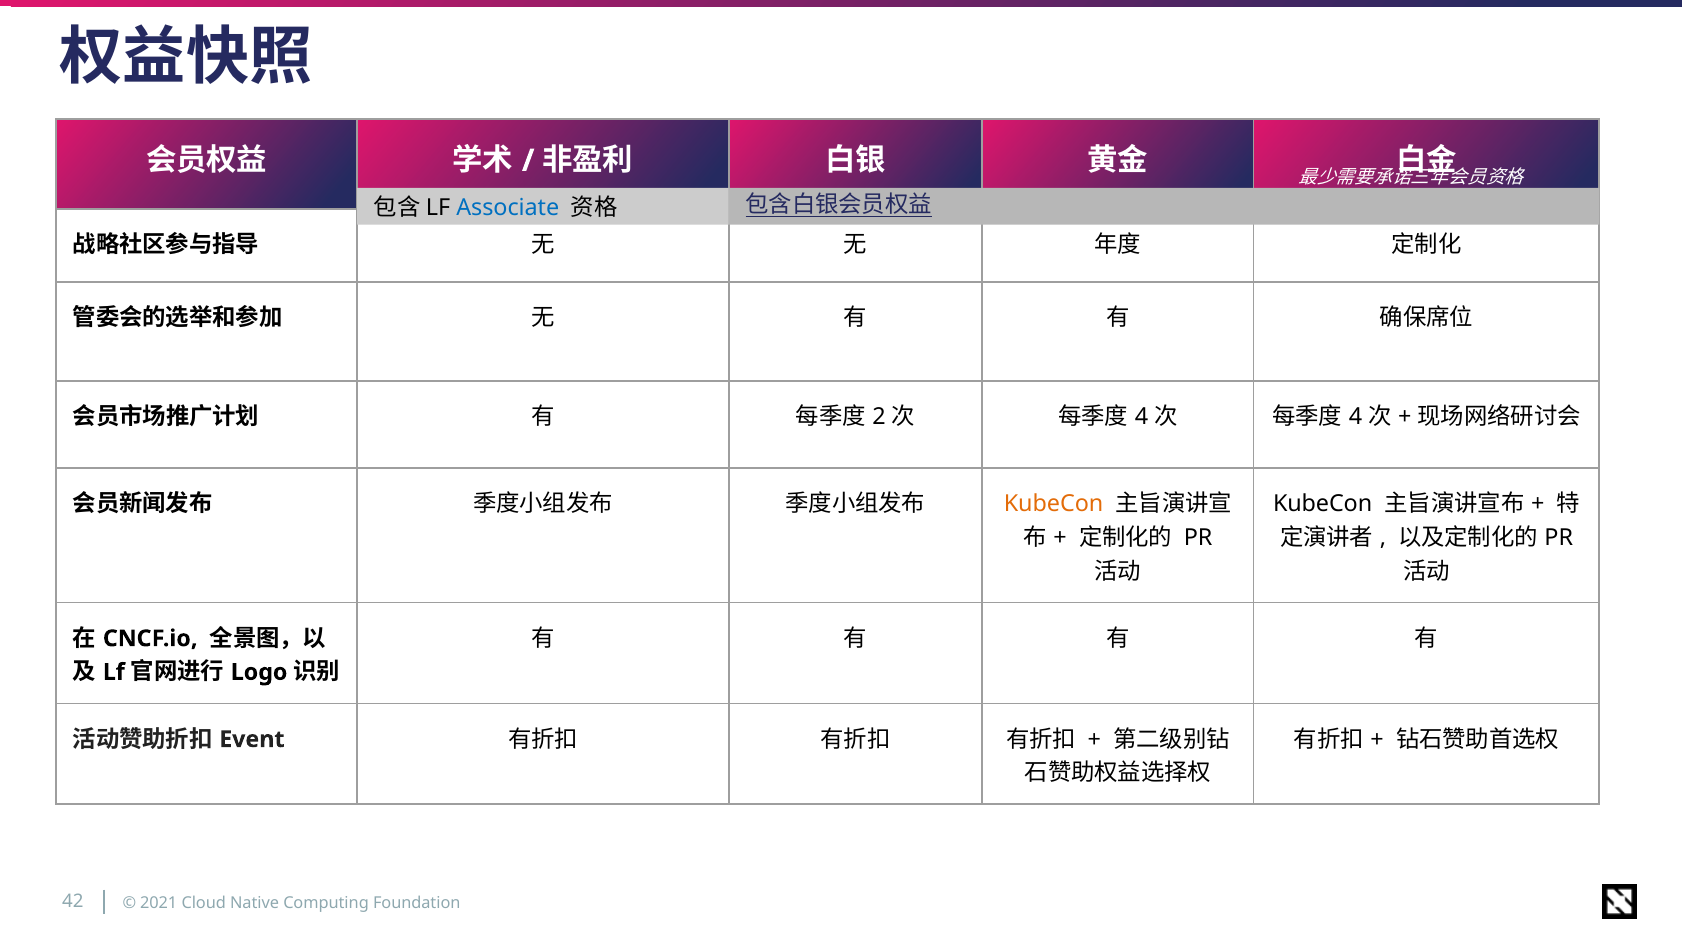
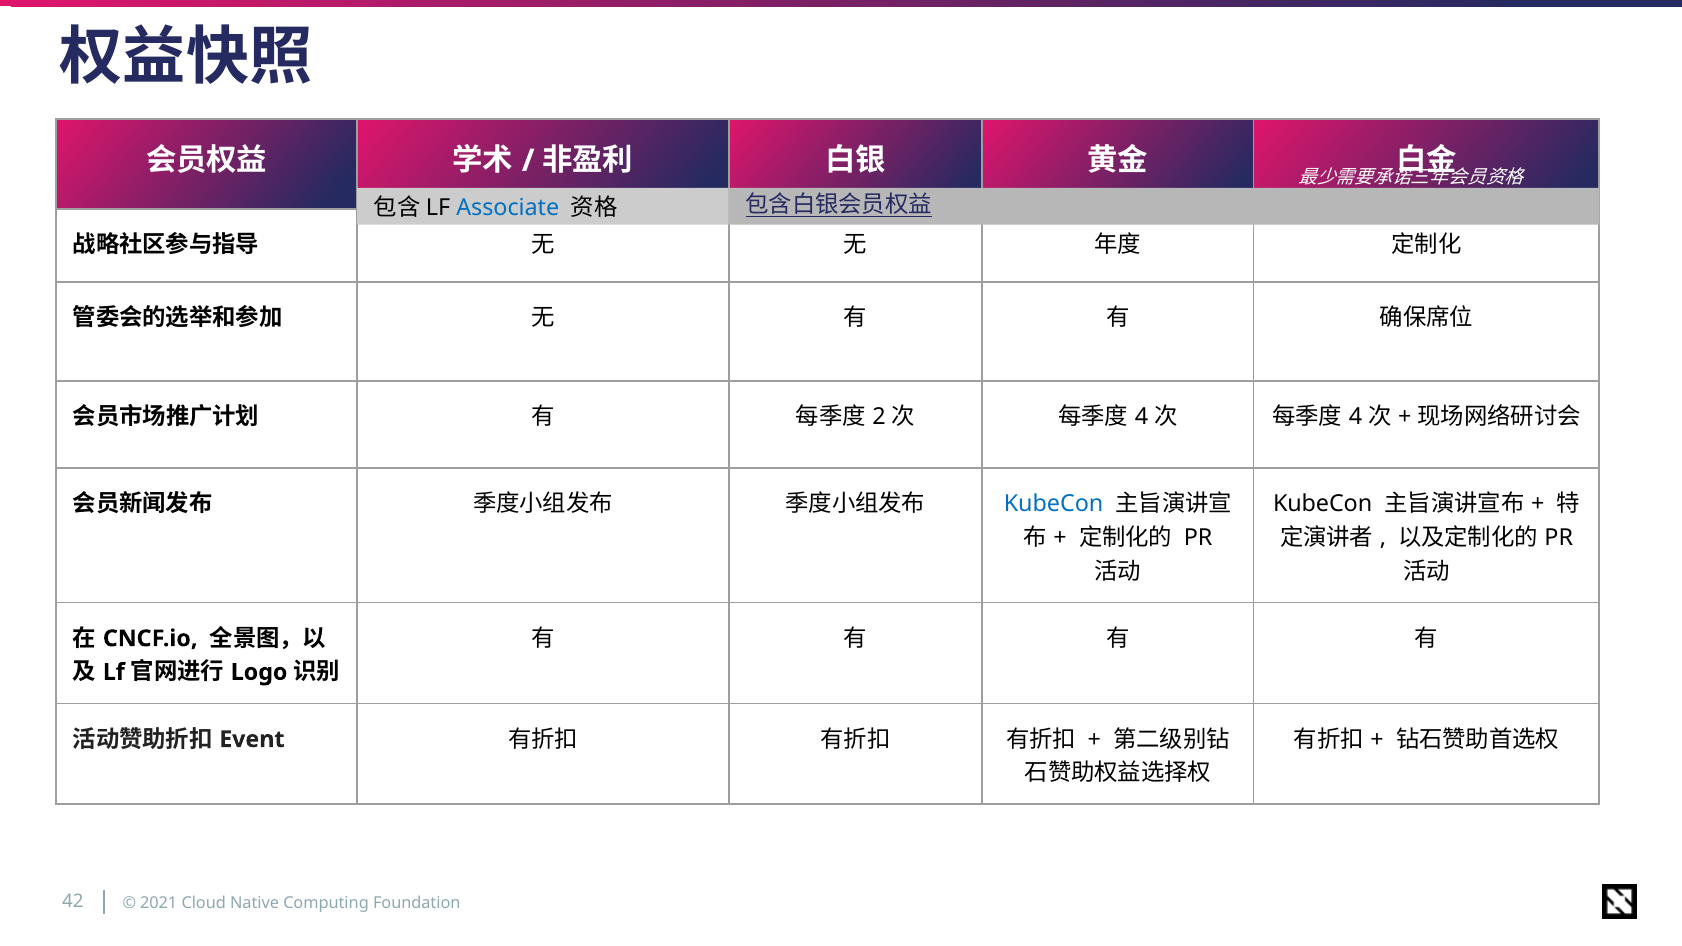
KubeCon at (1054, 504) colour: orange -> blue
